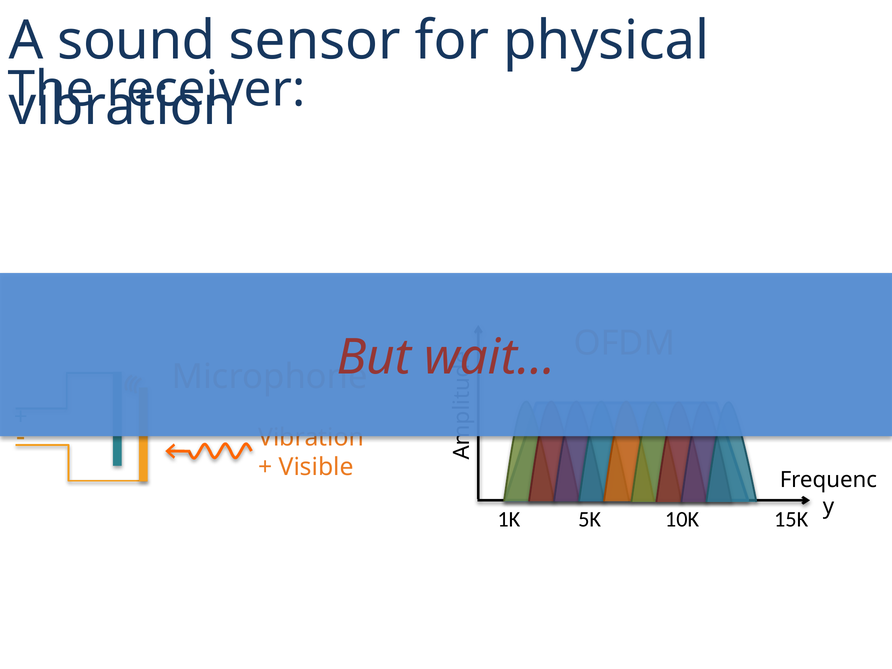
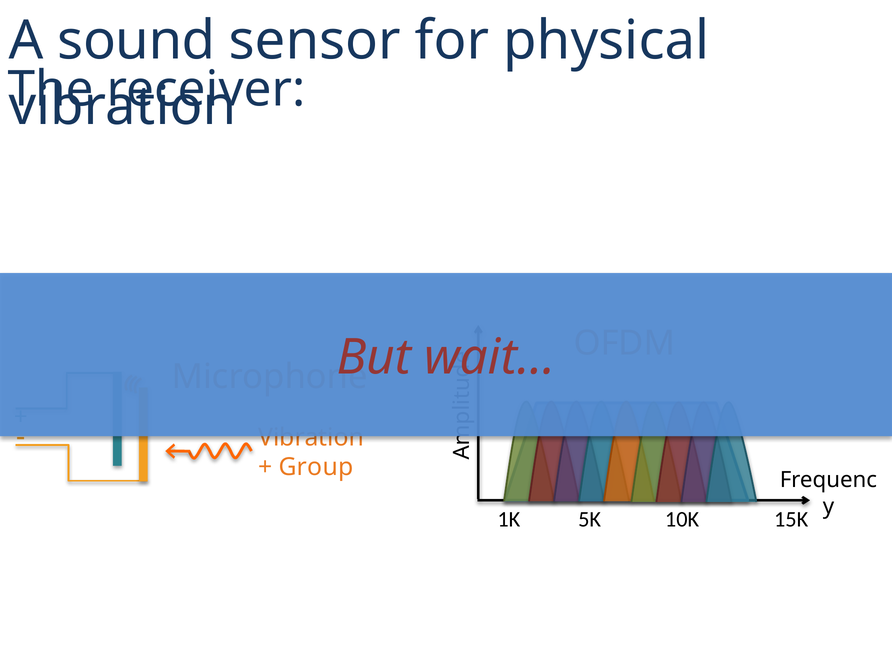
Visible: Visible -> Group
